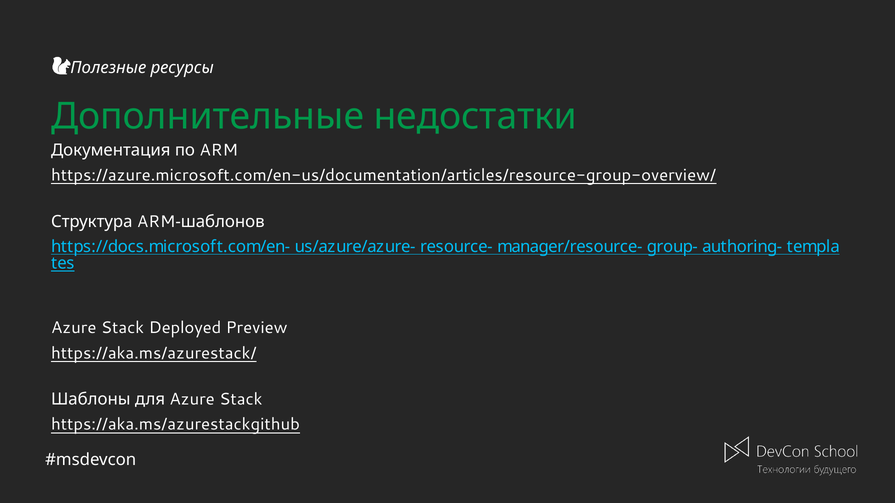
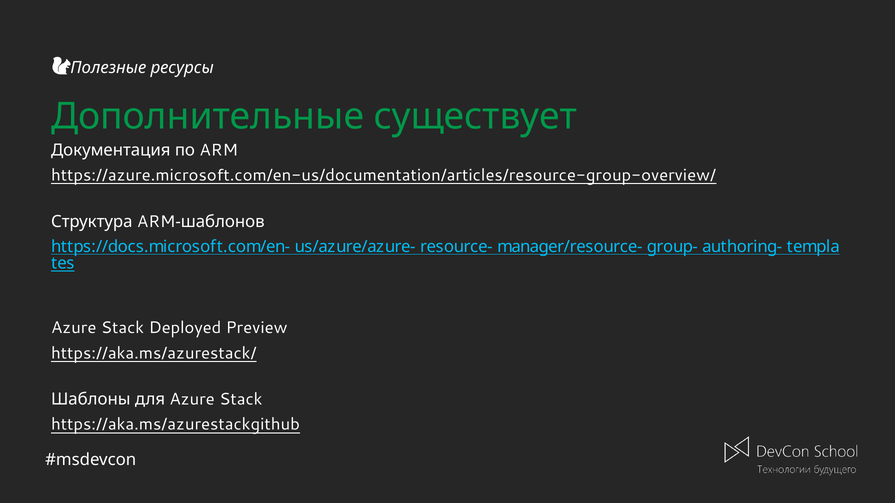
недостатки: недостатки -> существует
